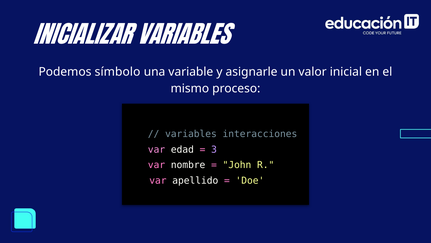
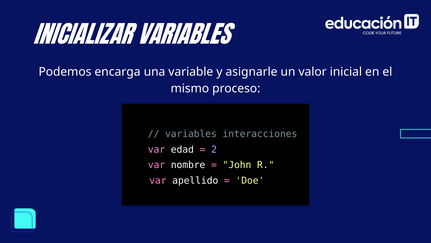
símbolo: símbolo -> encarga
3: 3 -> 2
